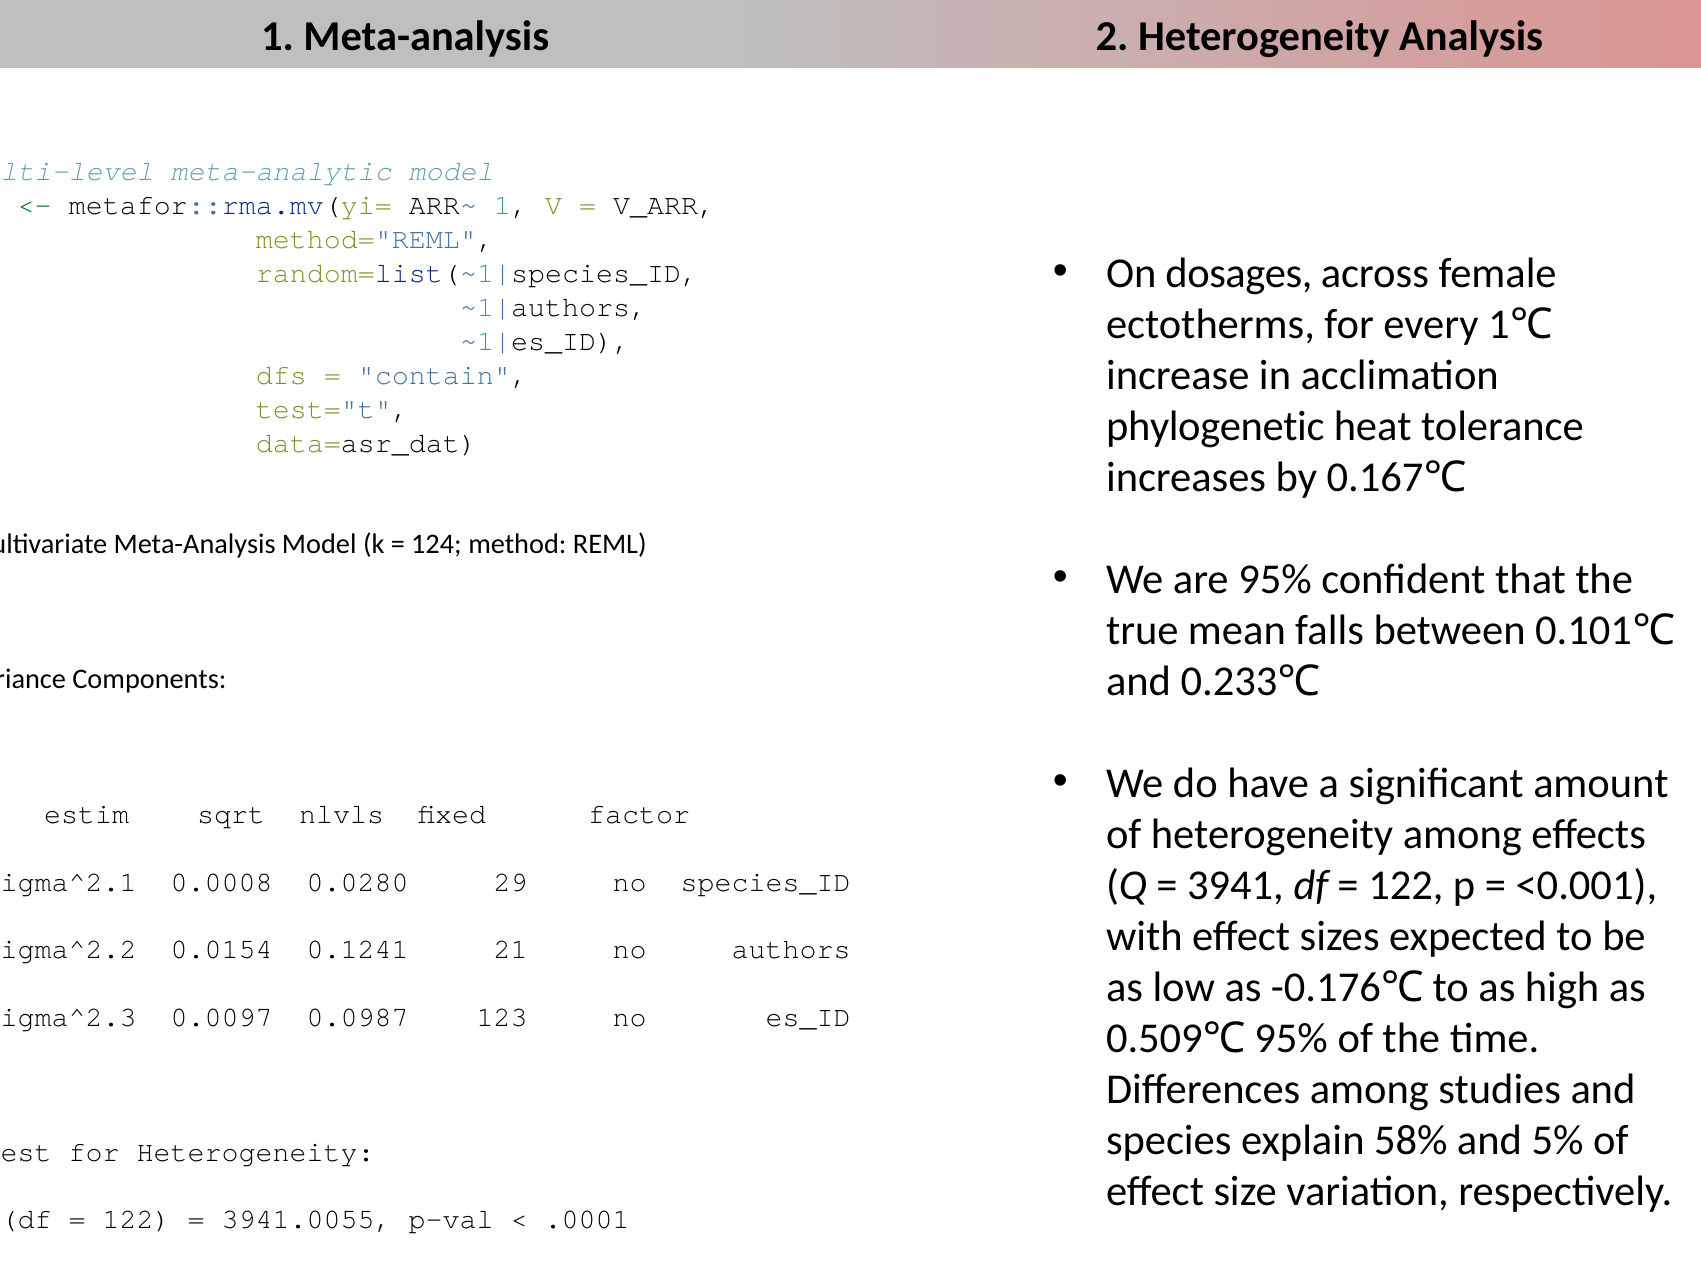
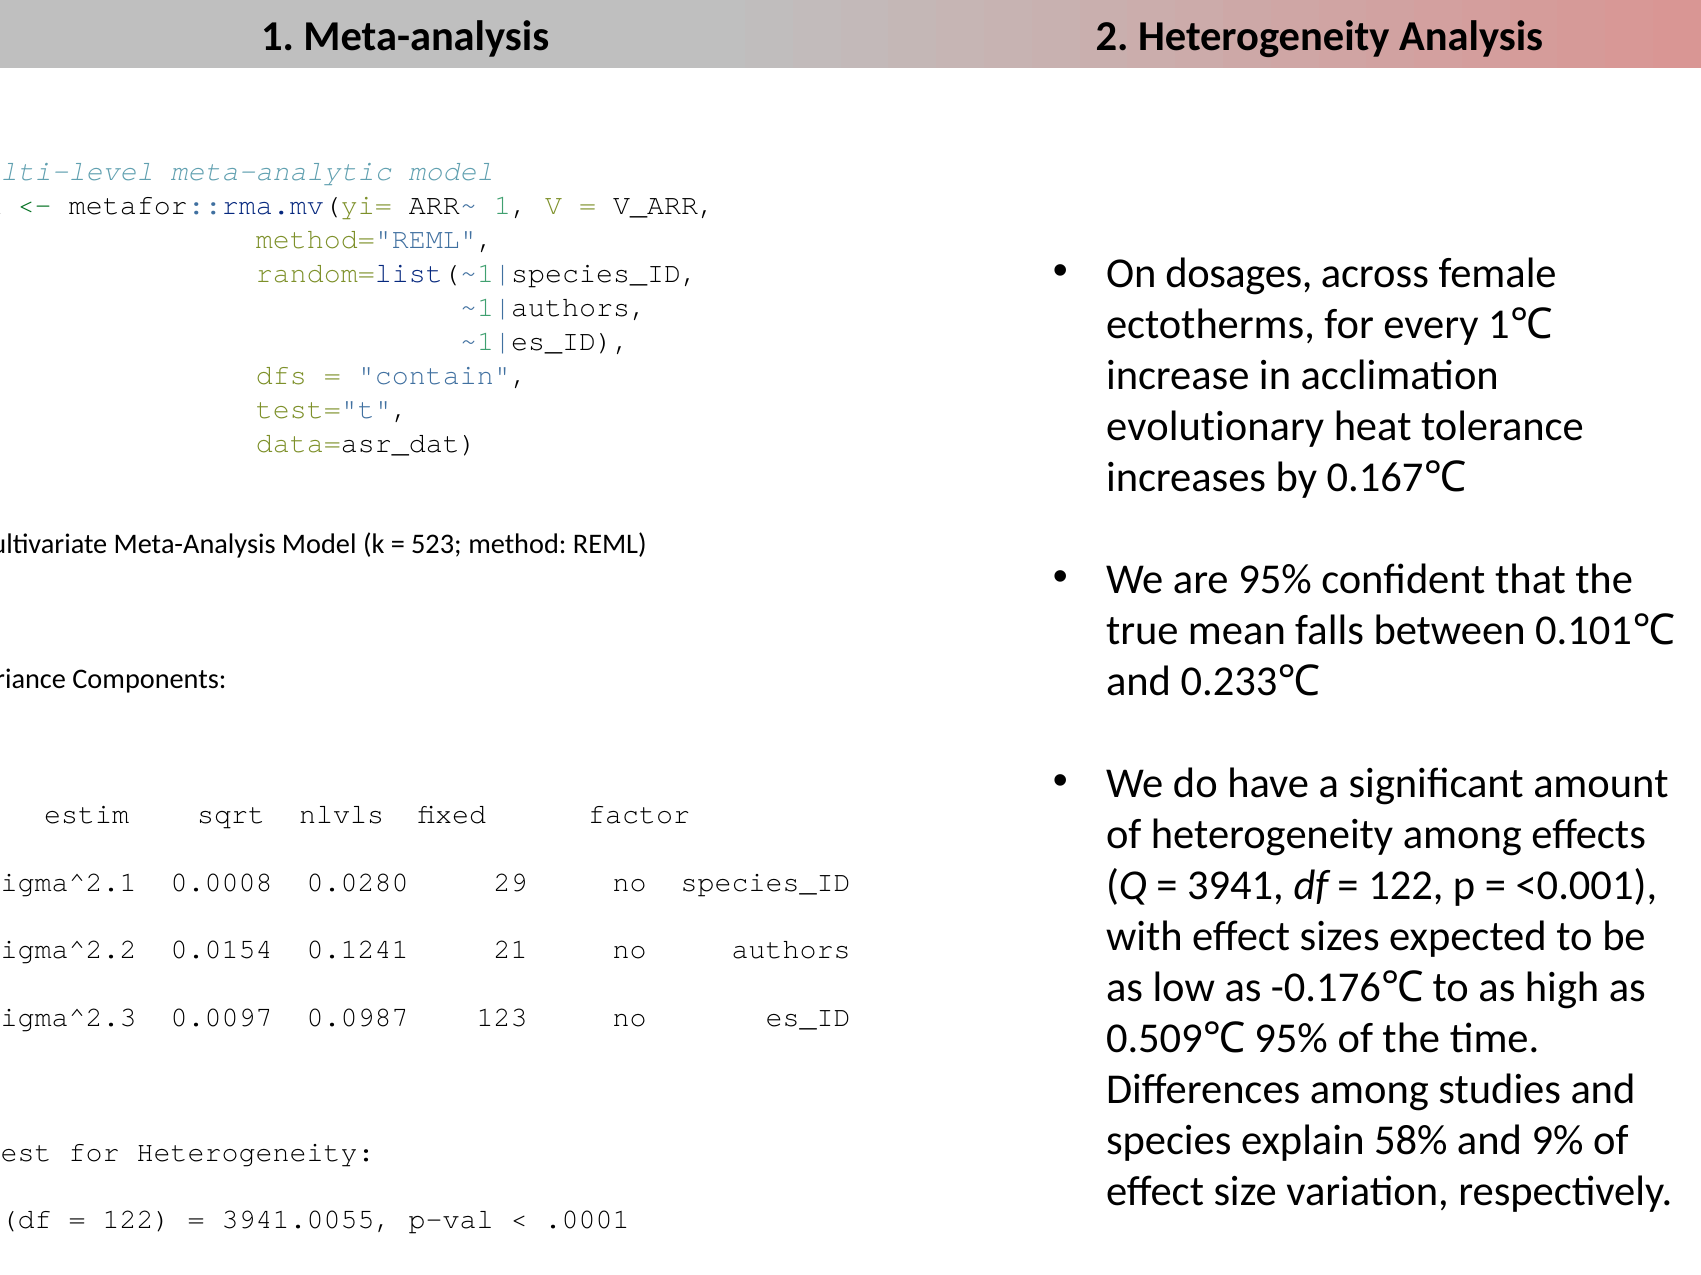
phylogenetic: phylogenetic -> evolutionary
124: 124 -> 523
5%: 5% -> 9%
